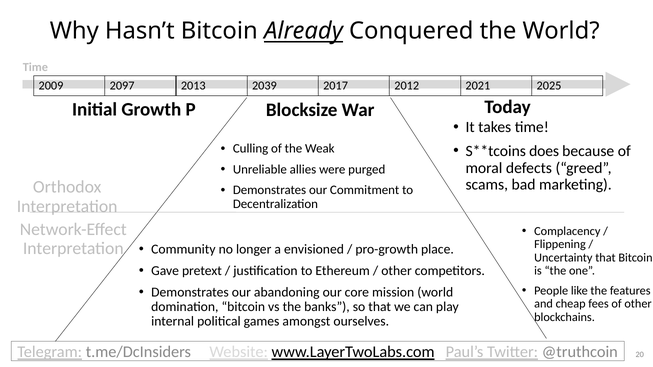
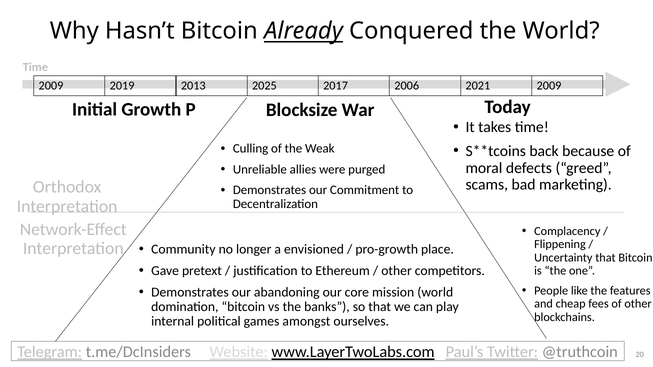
2097: 2097 -> 2019
2039: 2039 -> 2025
2012: 2012 -> 2006
2021 2025: 2025 -> 2009
does: does -> back
